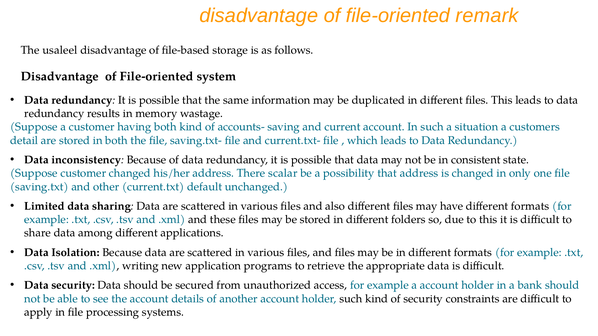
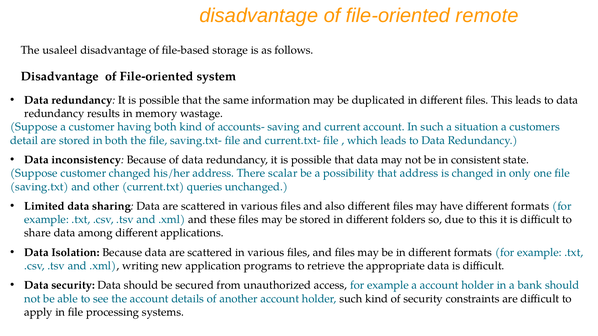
remark: remark -> remote
default: default -> queries
